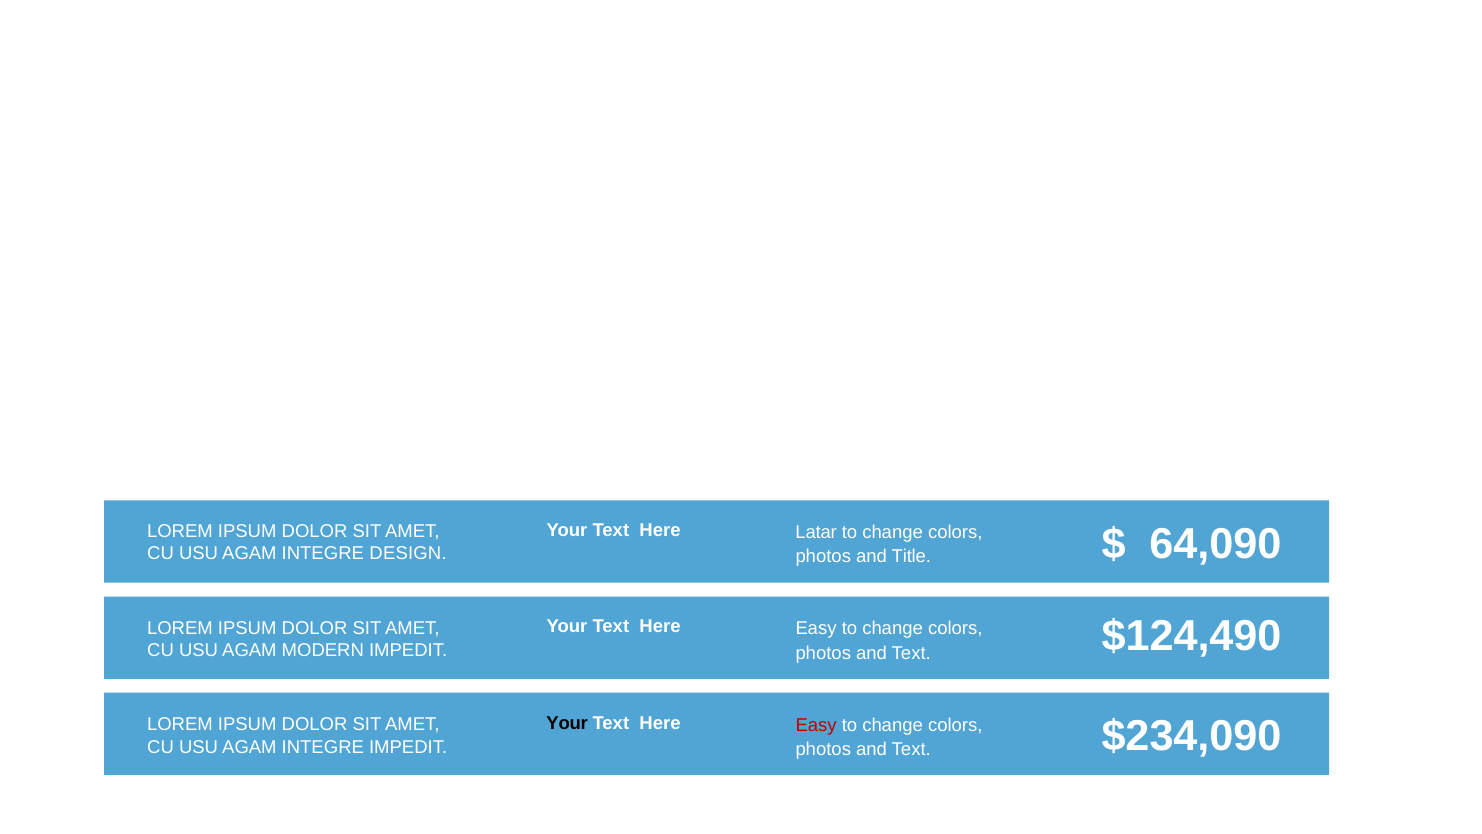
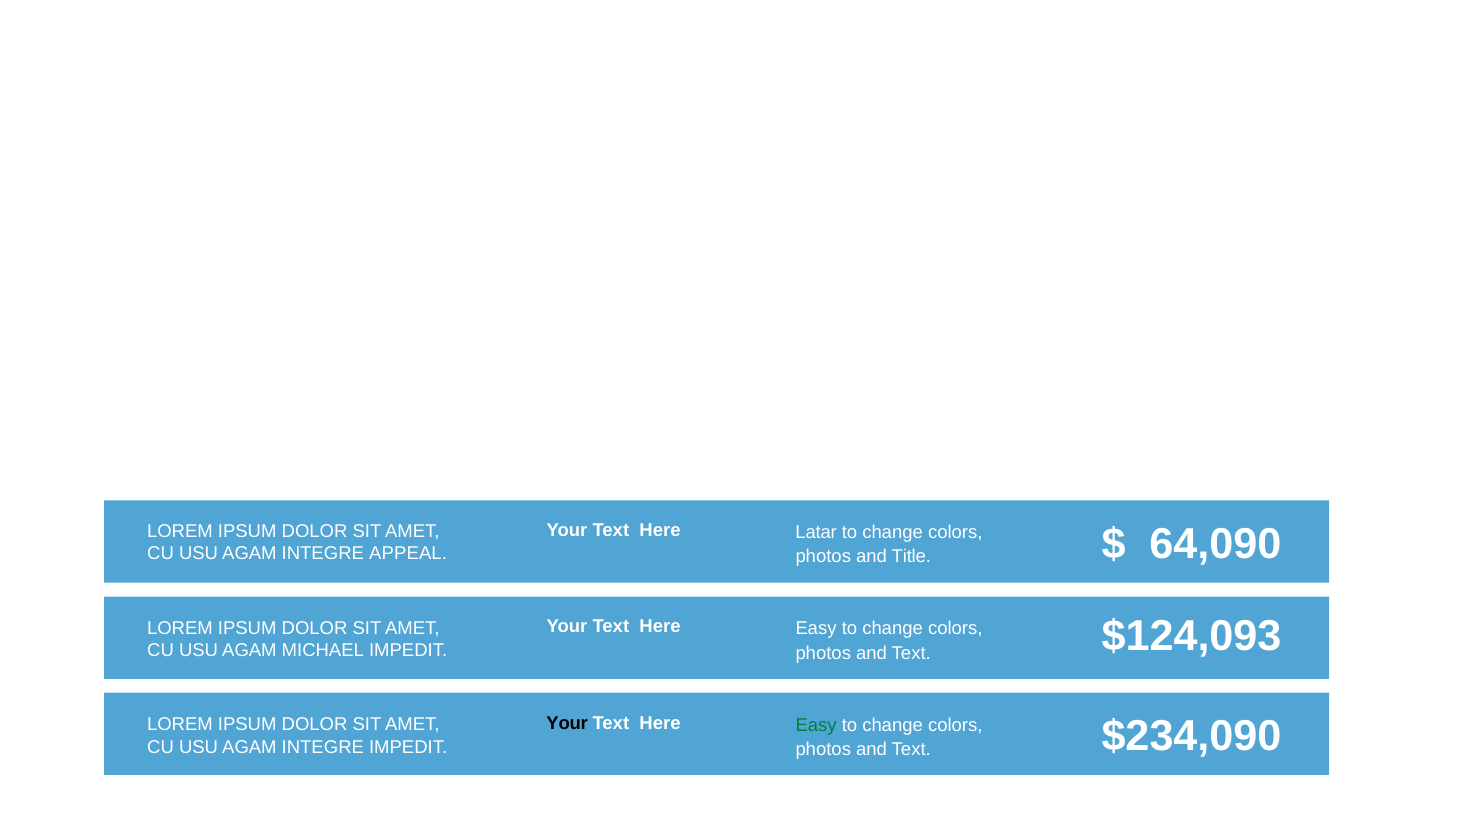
DESIGN: DESIGN -> APPEAL
$124,490: $124,490 -> $124,093
MODERN: MODERN -> MICHAEL
Easy at (816, 725) colour: red -> green
